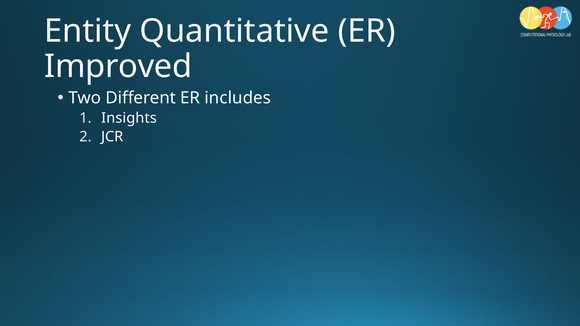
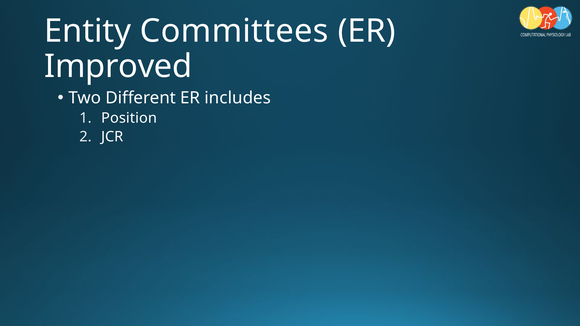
Quantitative: Quantitative -> Committees
Insights: Insights -> Position
